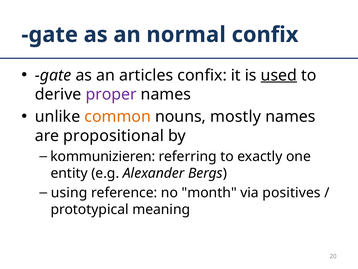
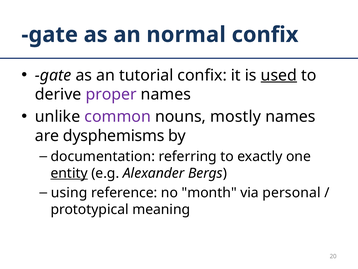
articles: articles -> tutorial
common colour: orange -> purple
propositional: propositional -> dysphemisms
kommunizieren: kommunizieren -> documentation
entity underline: none -> present
positives: positives -> personal
